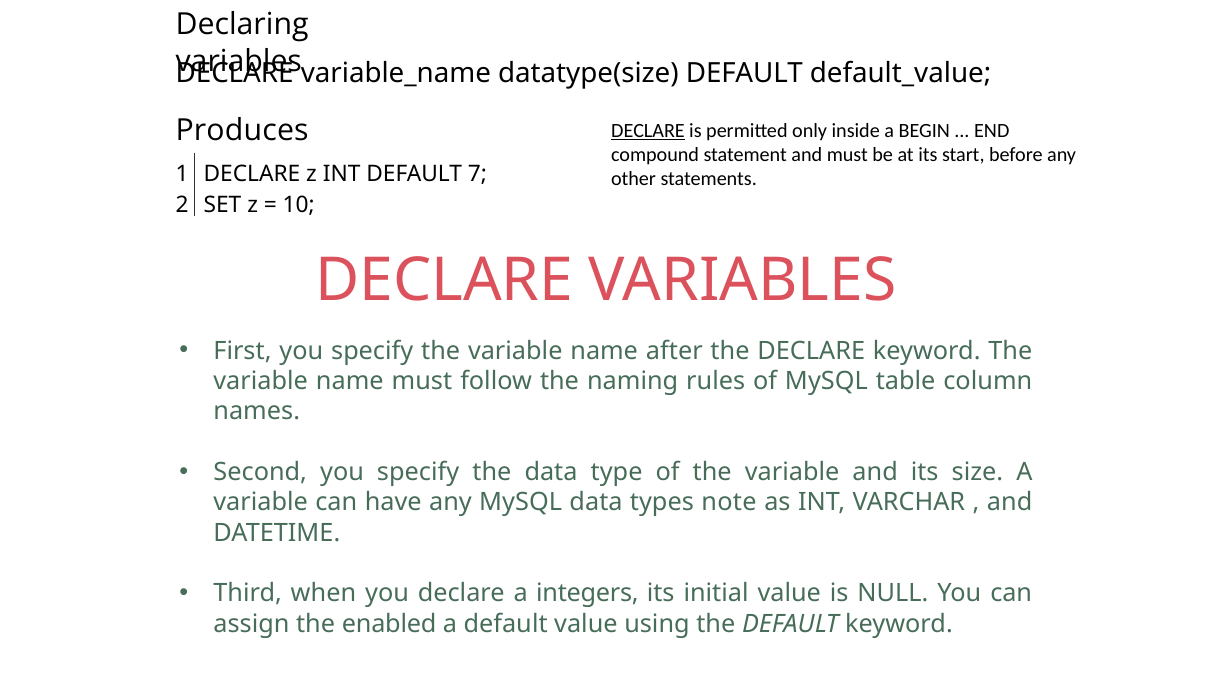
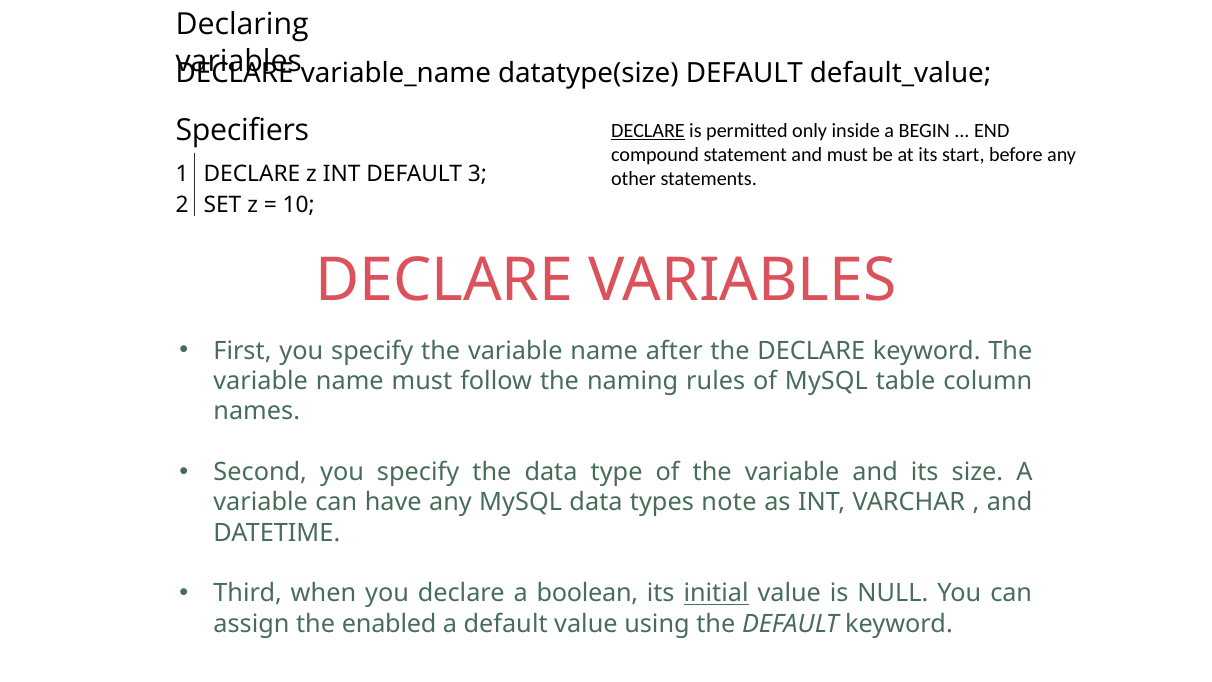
Produces: Produces -> Specifiers
7: 7 -> 3
integers: integers -> boolean
initial underline: none -> present
